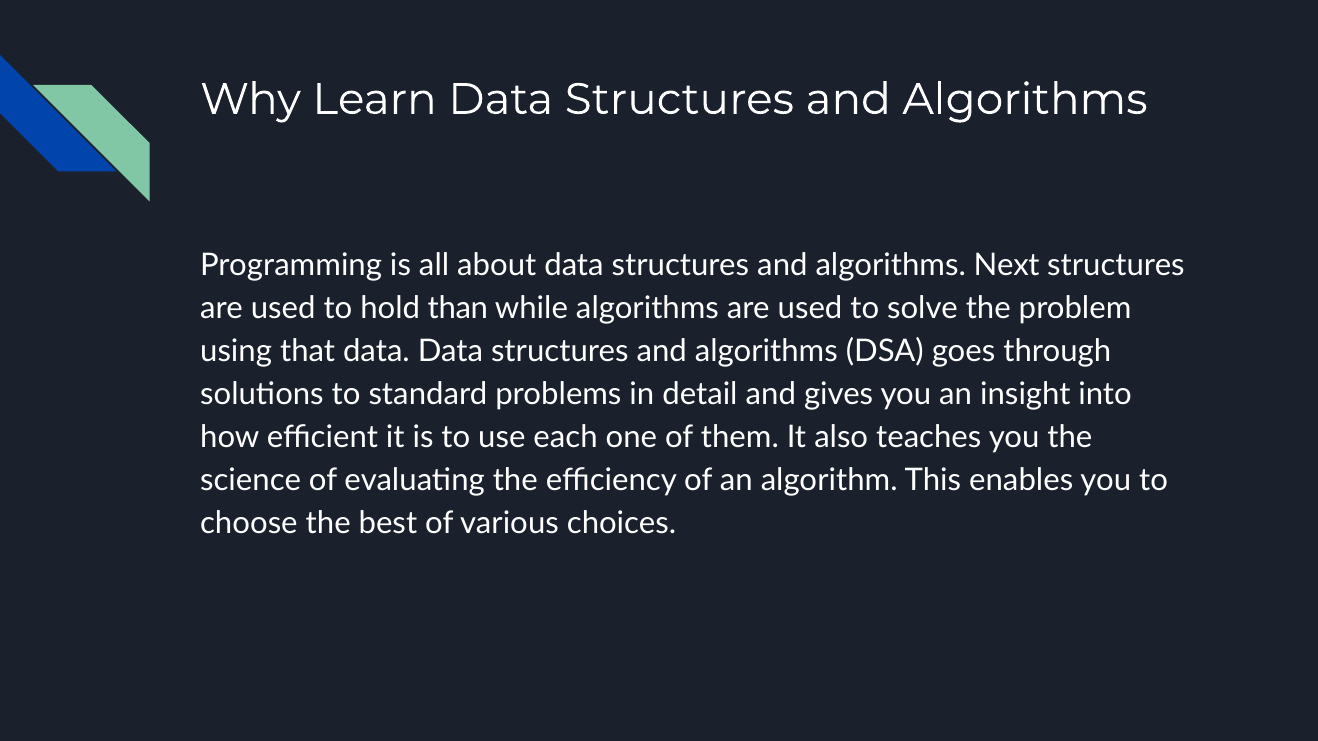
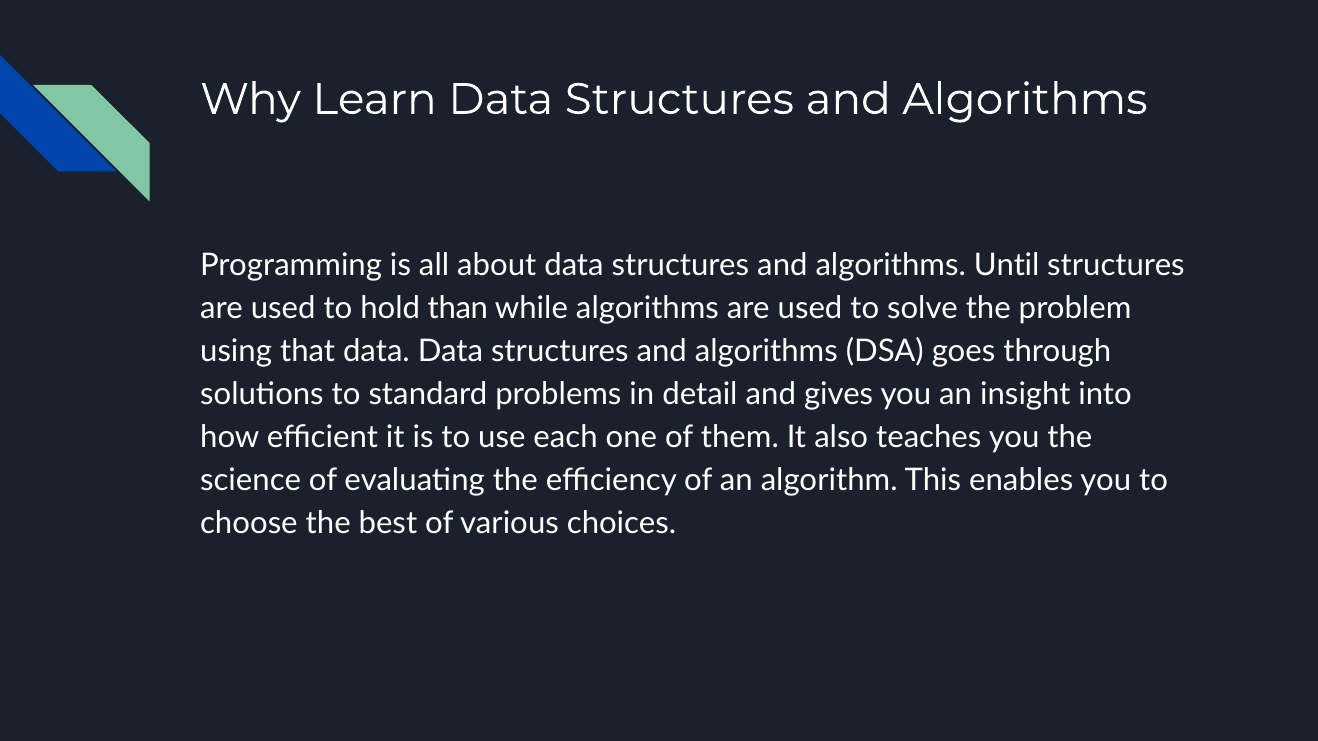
Next: Next -> Until
